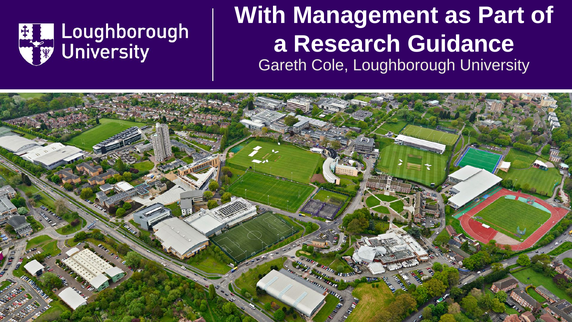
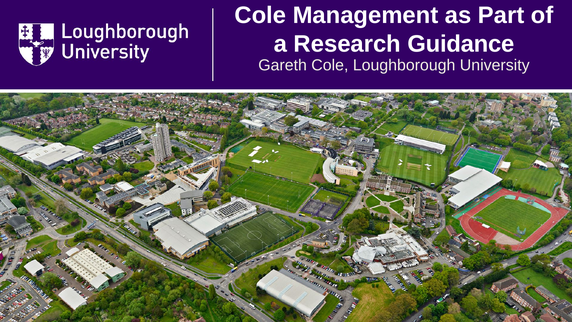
With at (260, 15): With -> Cole
